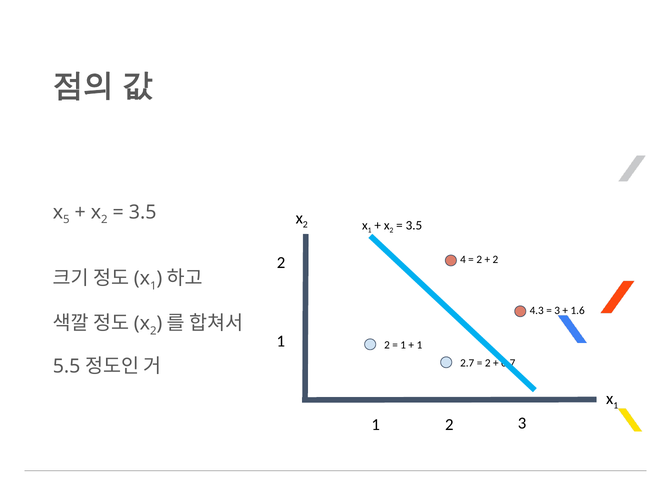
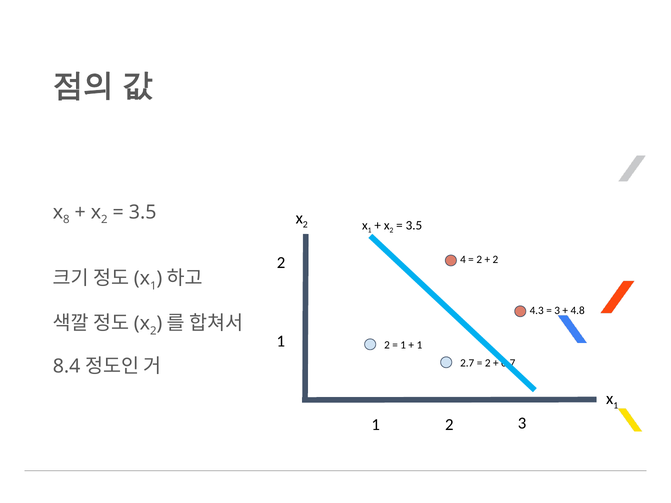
5: 5 -> 8
1.6: 1.6 -> 4.8
5.5: 5.5 -> 8.4
